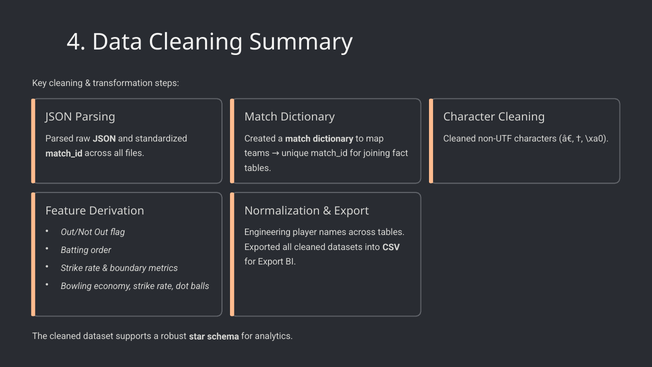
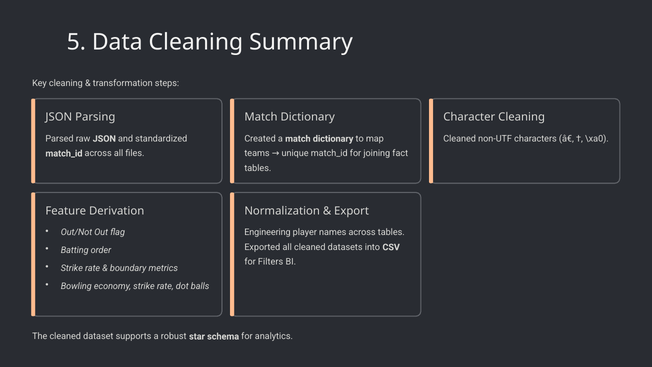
4: 4 -> 5
for Export: Export -> Filters
